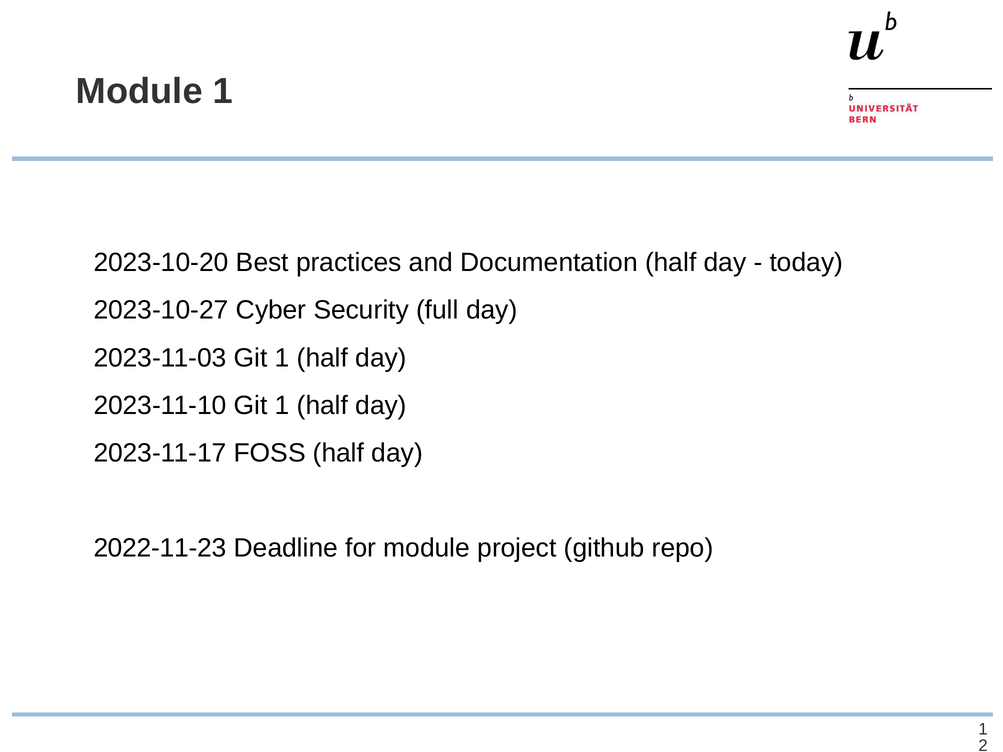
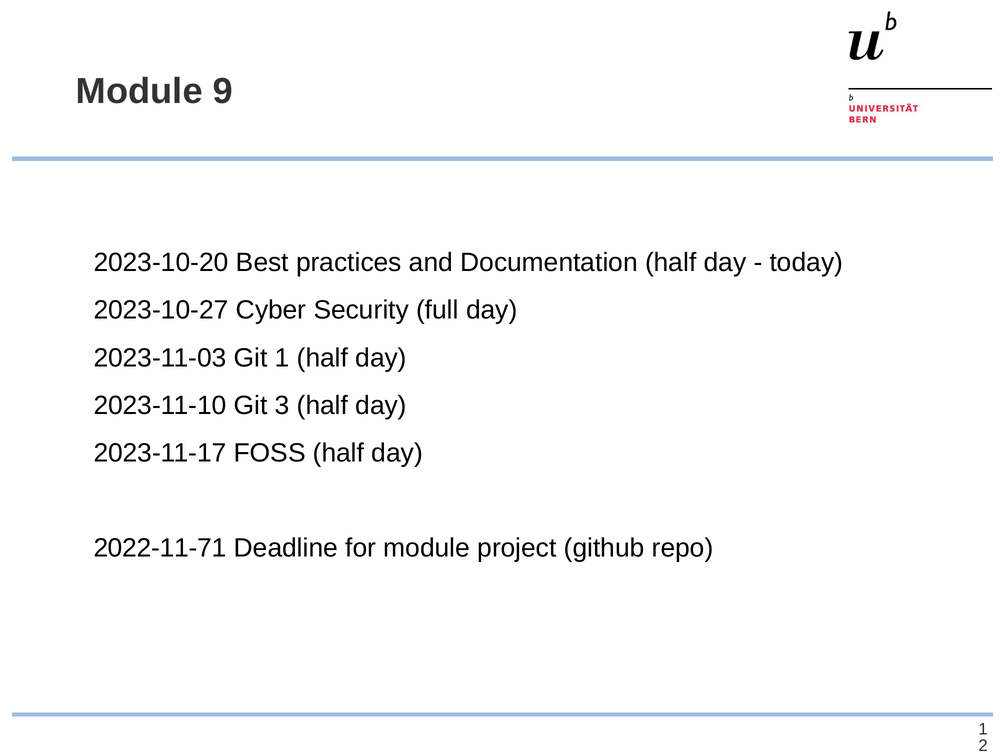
Module 1: 1 -> 9
2023-11-10 Git 1: 1 -> 3
2022-11-23: 2022-11-23 -> 2022-11-71
